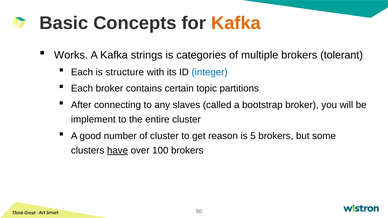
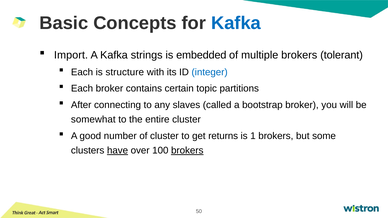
Kafka at (236, 23) colour: orange -> blue
Works: Works -> Import
categories: categories -> embedded
implement: implement -> somewhat
reason: reason -> returns
5: 5 -> 1
brokers at (187, 151) underline: none -> present
